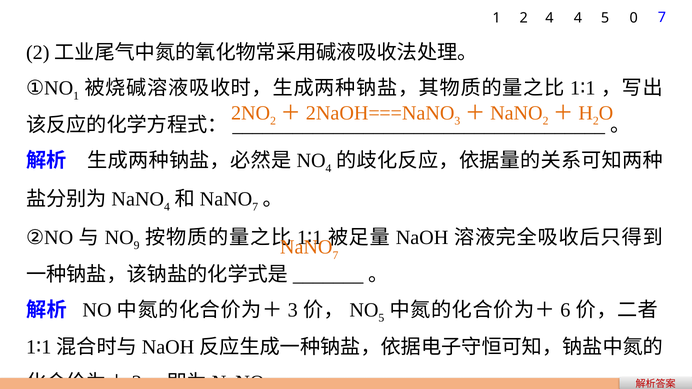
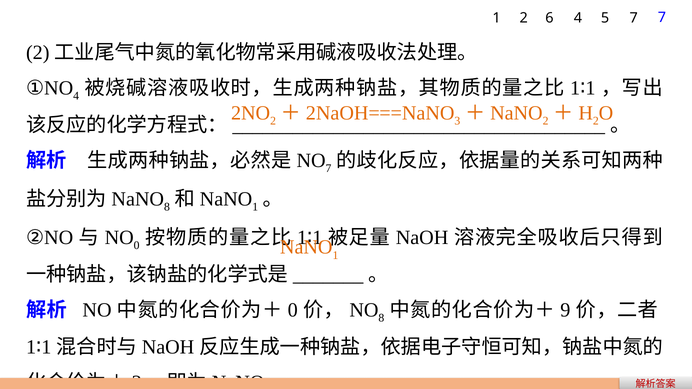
2 4: 4 -> 6
5 0: 0 -> 7
1 at (76, 96): 1 -> 4
4 at (328, 168): 4 -> 7
4 at (167, 207): 4 -> 8
7 at (255, 207): 7 -> 1
9 at (137, 246): 9 -> 0
7 at (336, 255): 7 -> 1
3 at (293, 310): 3 -> 0
5 at (381, 318): 5 -> 8
6: 6 -> 9
